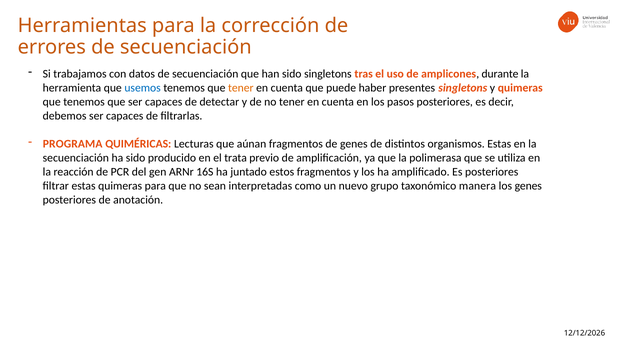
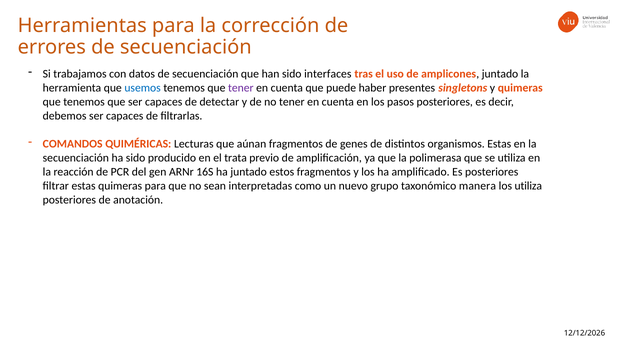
sido singletons: singletons -> interfaces
amplicones durante: durante -> juntado
tener at (241, 88) colour: orange -> purple
PROGRAMA: PROGRAMA -> COMANDOS
los genes: genes -> utiliza
